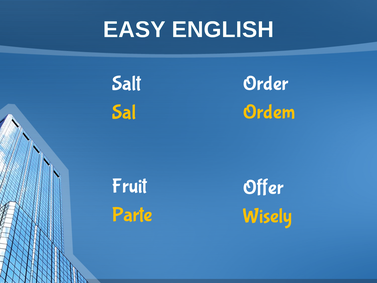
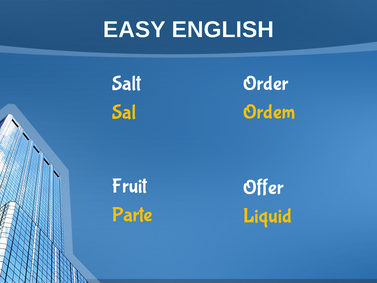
Wisely: Wisely -> Liquid
